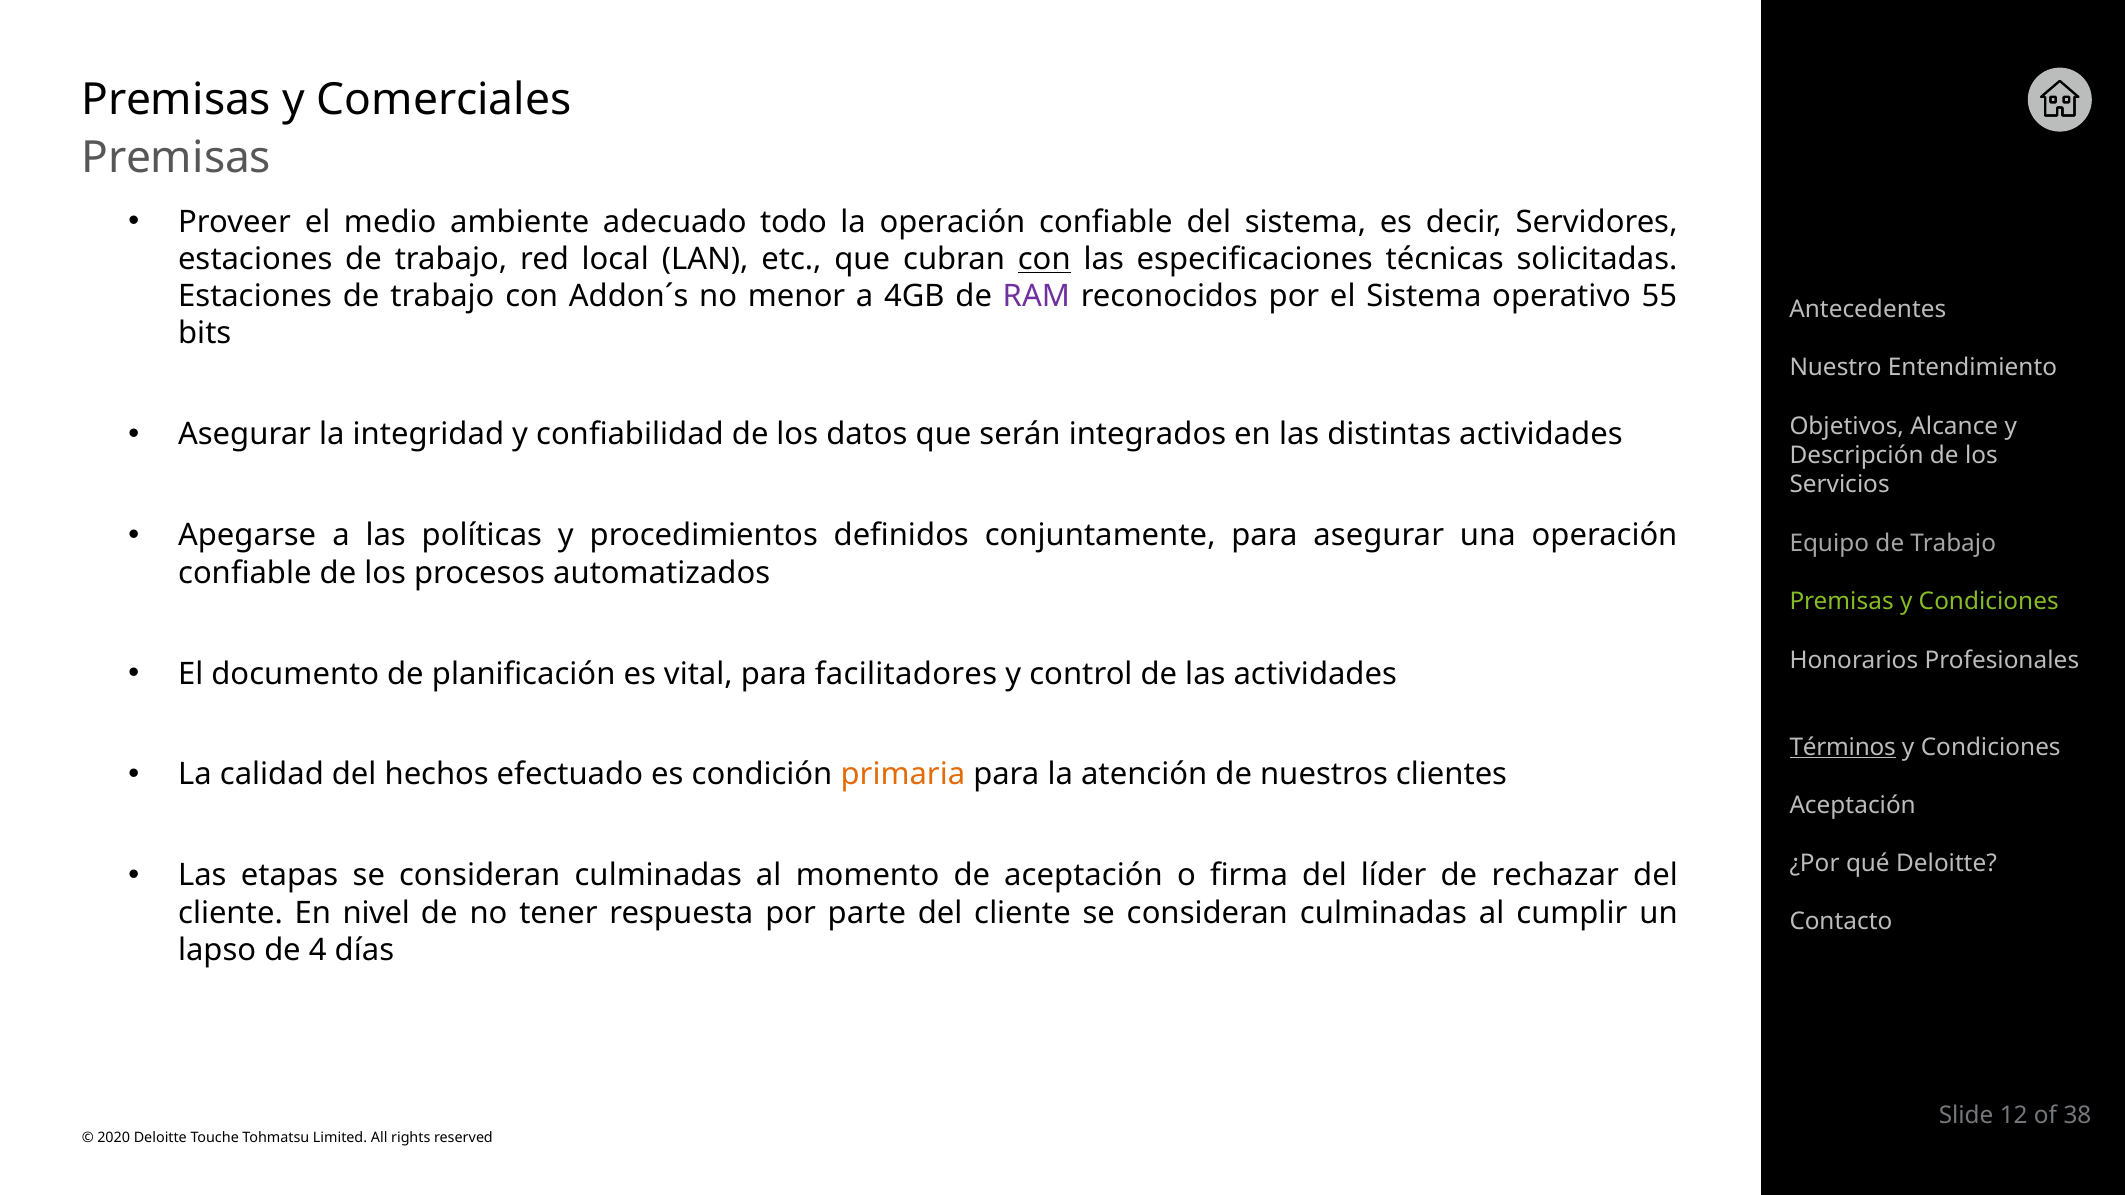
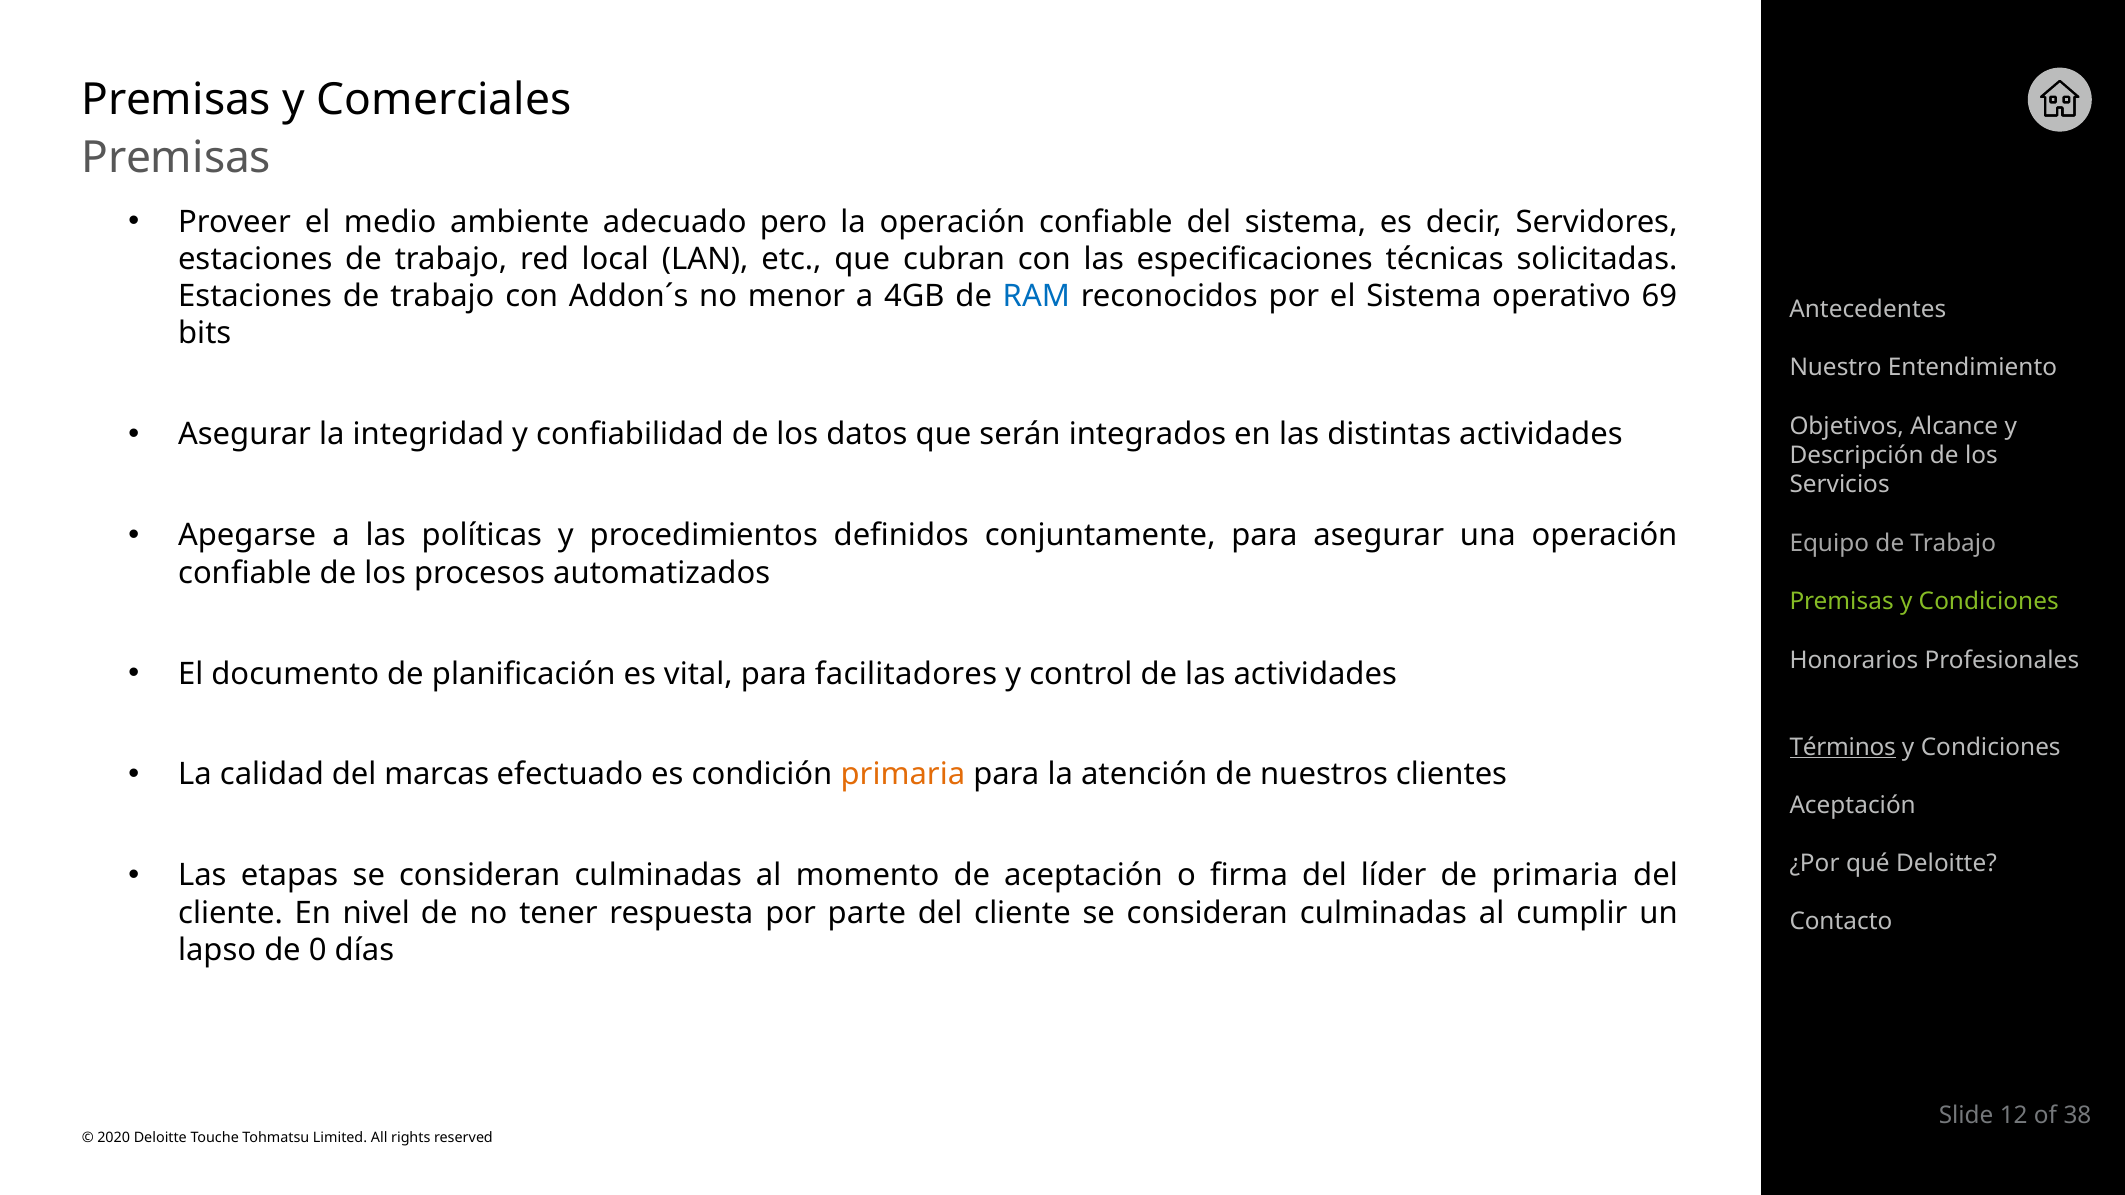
todo: todo -> pero
con at (1044, 259) underline: present -> none
RAM colour: purple -> blue
55: 55 -> 69
hechos: hechos -> marcas
de rechazar: rechazar -> primaria
4: 4 -> 0
